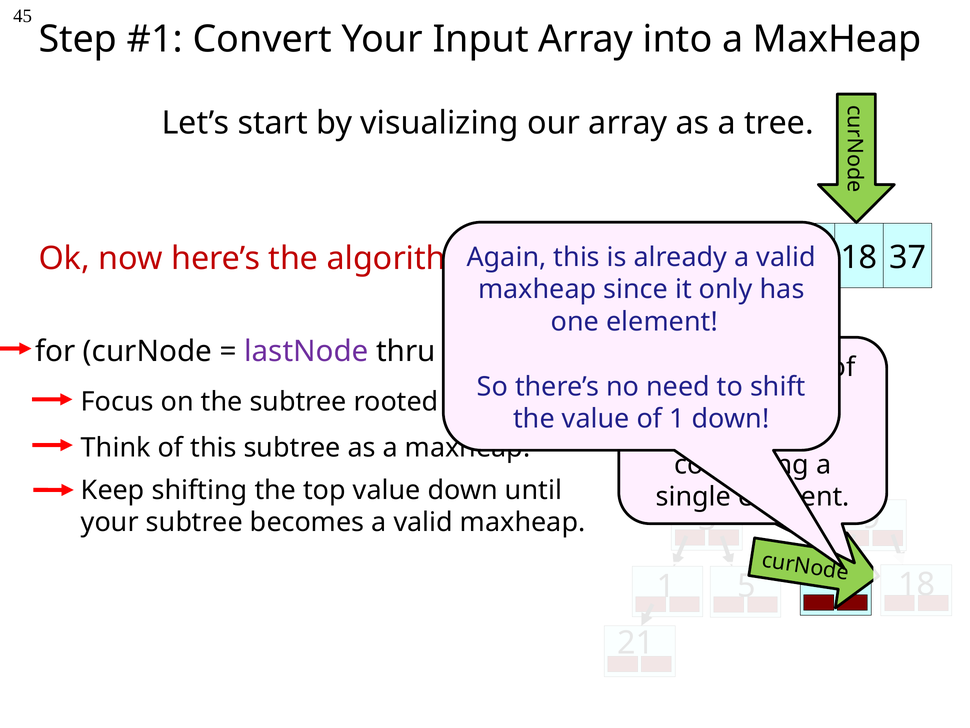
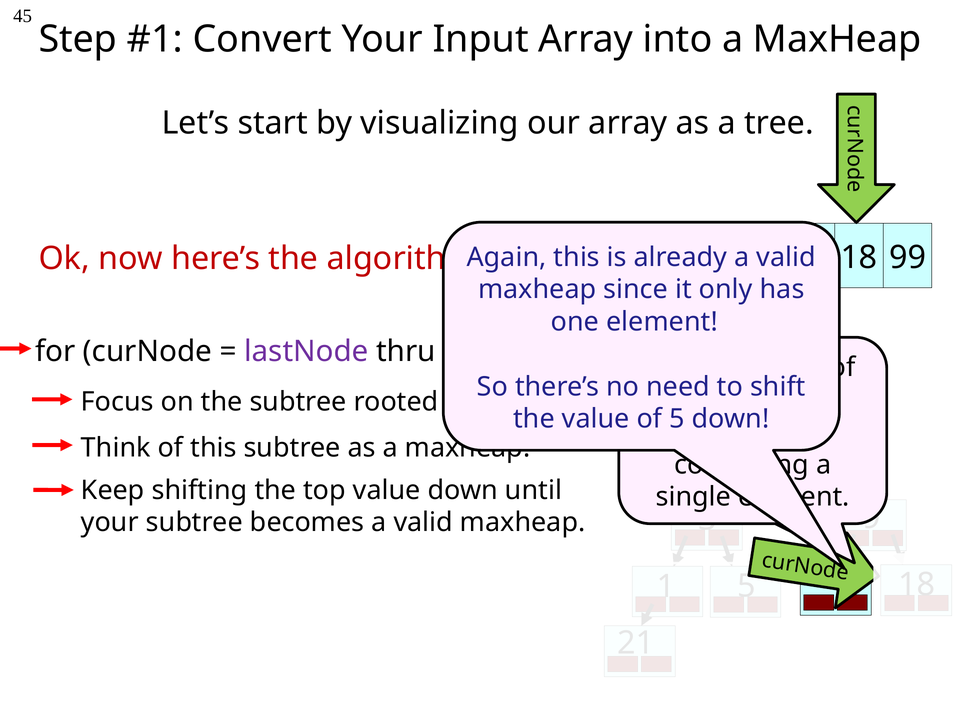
37: 37 -> 99
of 1: 1 -> 5
